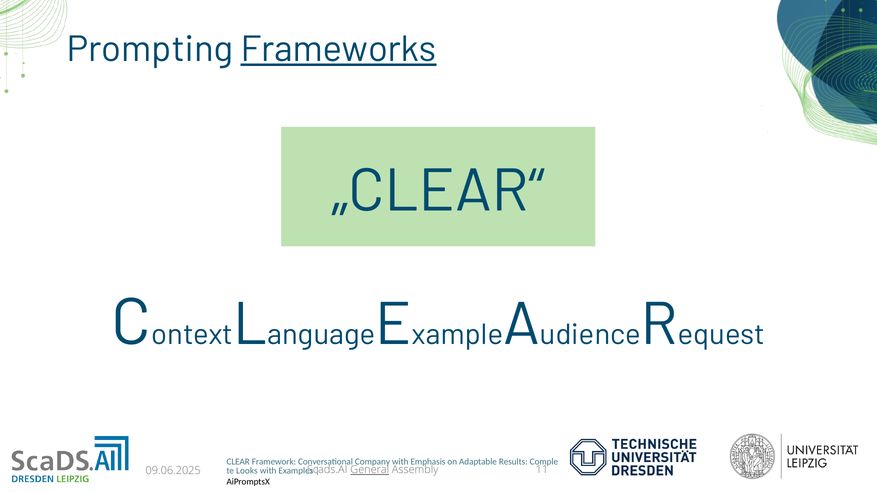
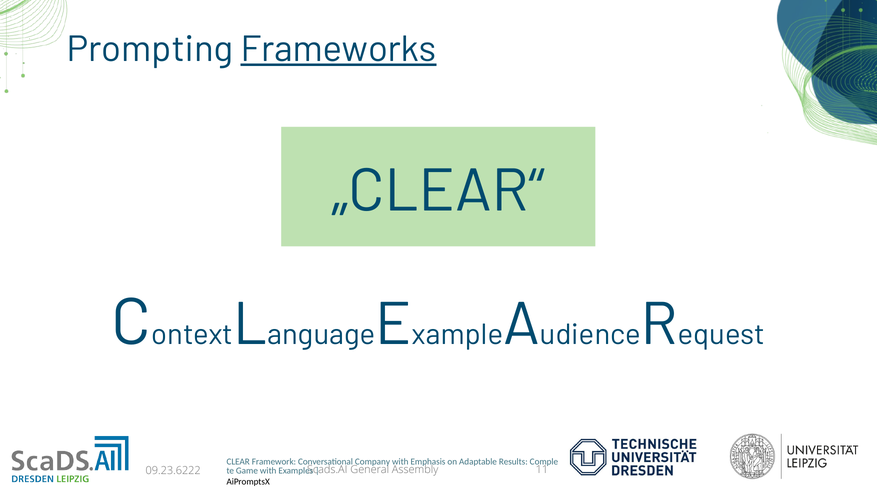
General underline: present -> none
09.06.2025: 09.06.2025 -> 09.23.6222
Looks: Looks -> Game
